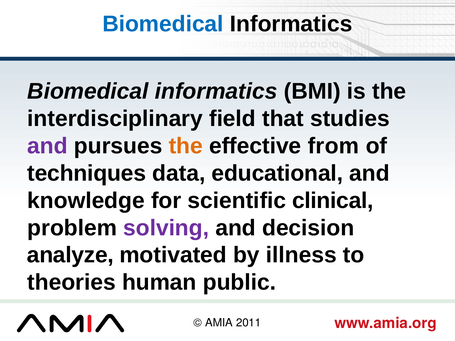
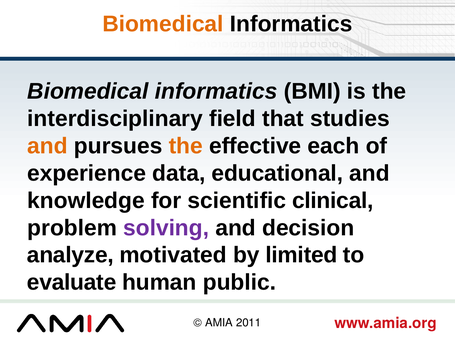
Biomedical at (163, 24) colour: blue -> orange
and at (48, 146) colour: purple -> orange
from: from -> each
techniques: techniques -> experience
illness: illness -> limited
theories: theories -> evaluate
